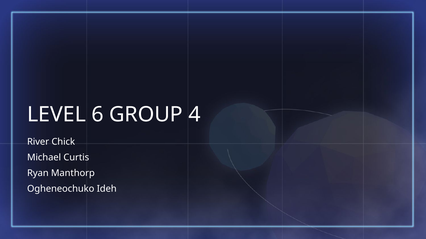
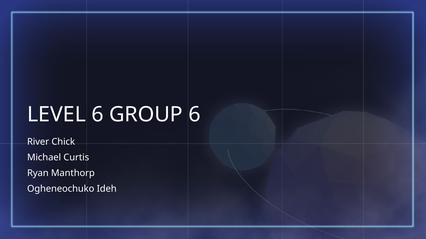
GROUP 4: 4 -> 6
